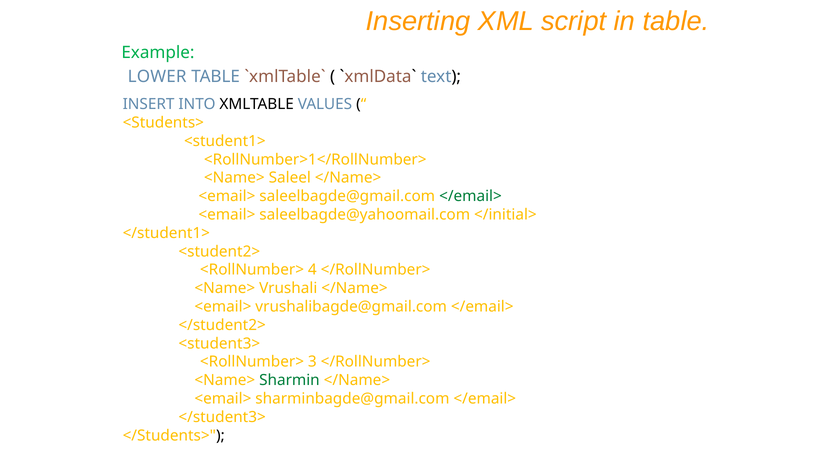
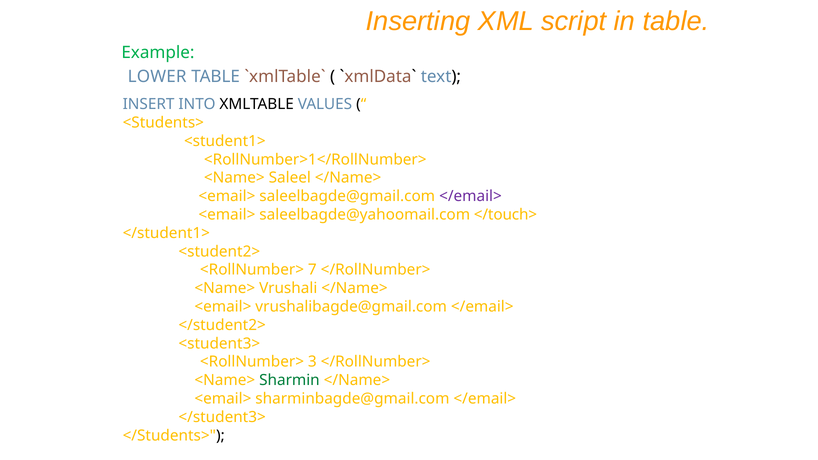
</email> at (470, 196) colour: green -> purple
</initial>: </initial> -> </touch>
4: 4 -> 7
